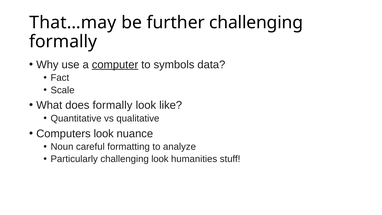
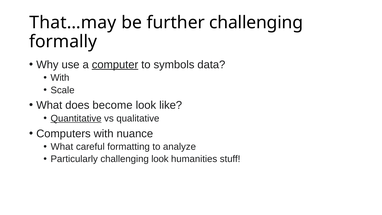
Fact at (60, 78): Fact -> With
does formally: formally -> become
Quantitative underline: none -> present
Computers look: look -> with
Noun at (62, 147): Noun -> What
